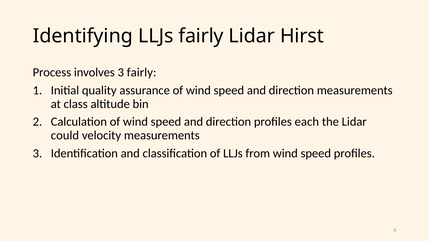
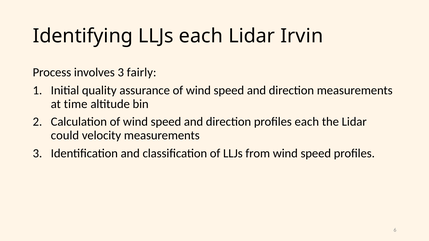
LLJs fairly: fairly -> each
Hirst: Hirst -> Irvin
class: class -> time
